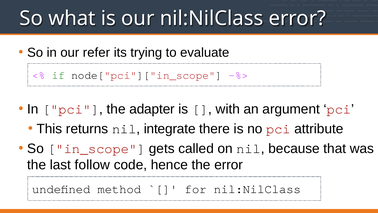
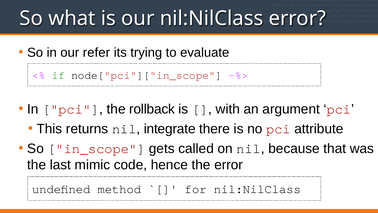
adapter: adapter -> rollback
follow: follow -> mimic
